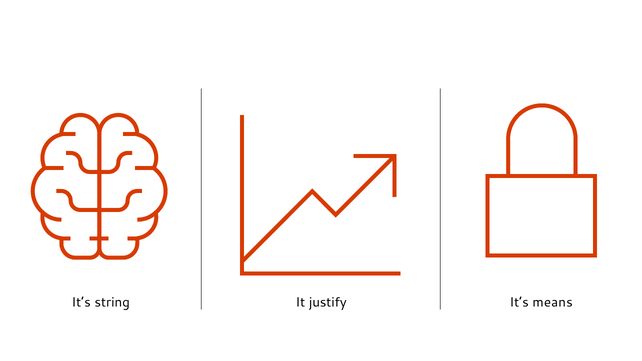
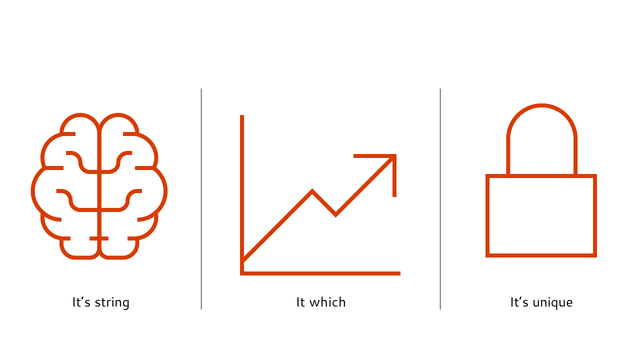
justify: justify -> which
means: means -> unique
